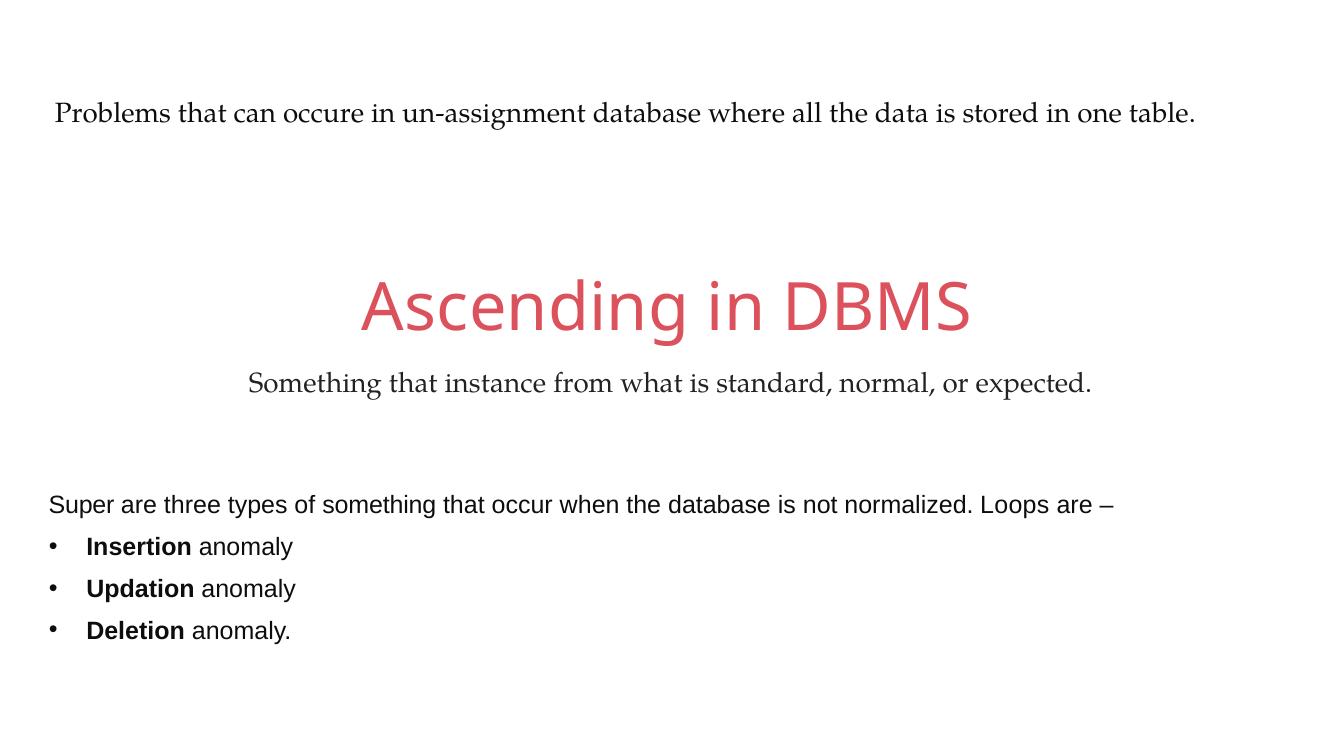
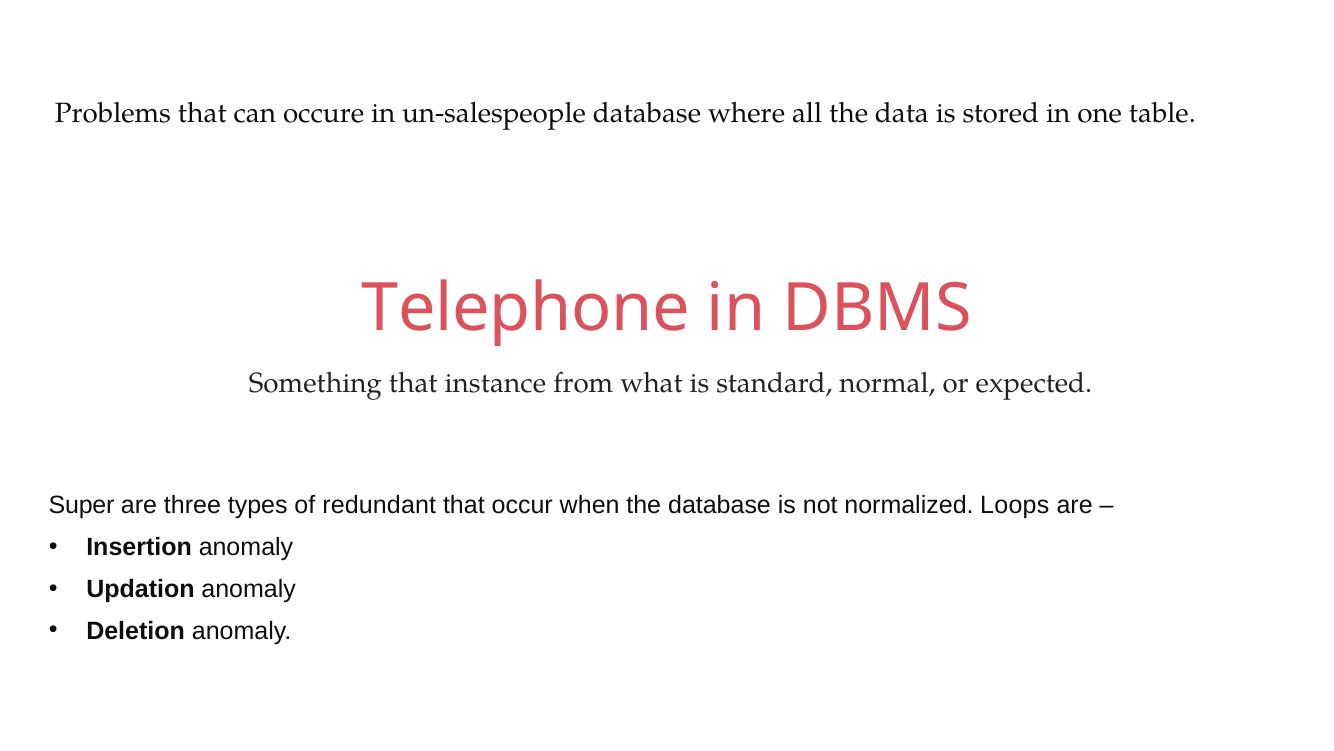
un-assignment: un-assignment -> un-salespeople
Ascending: Ascending -> Telephone
of something: something -> redundant
